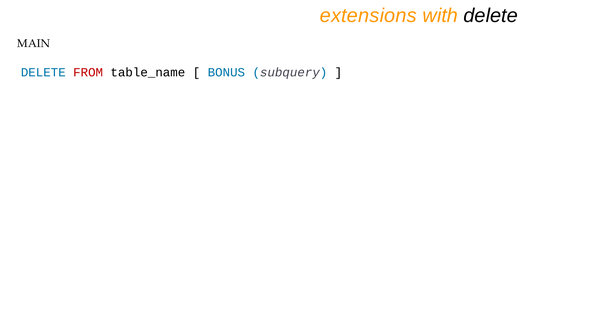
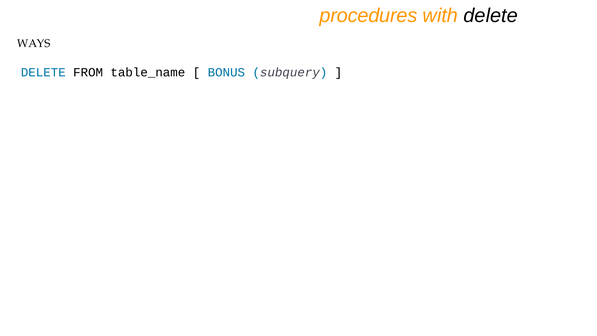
extensions: extensions -> procedures
MAIN: MAIN -> WAYS
FROM colour: red -> black
